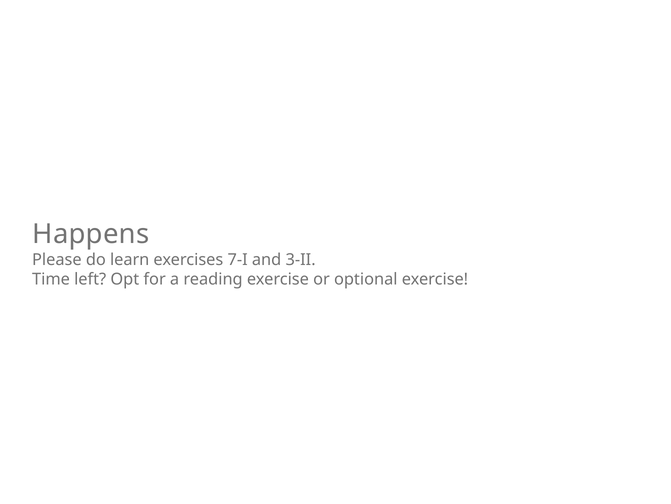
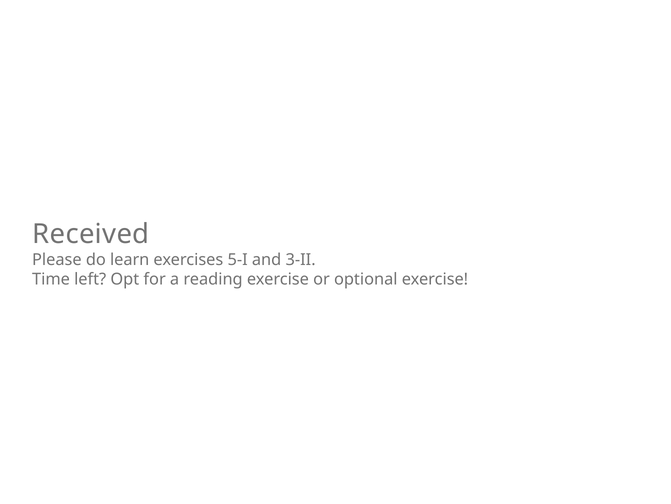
Happens: Happens -> Received
7-I: 7-I -> 5-I
